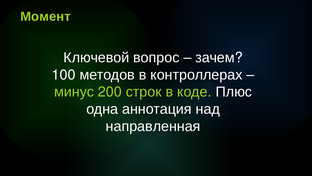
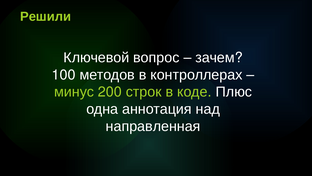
Момент: Момент -> Решили
